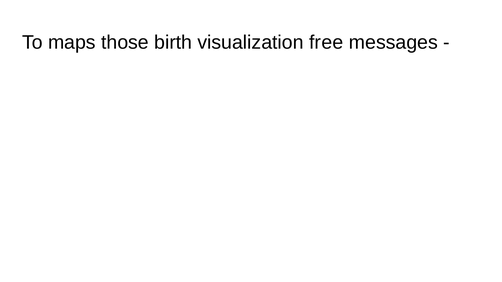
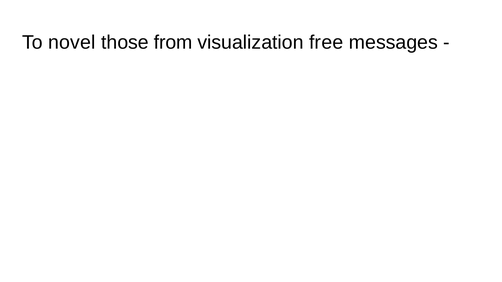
maps: maps -> novel
birth: birth -> from
